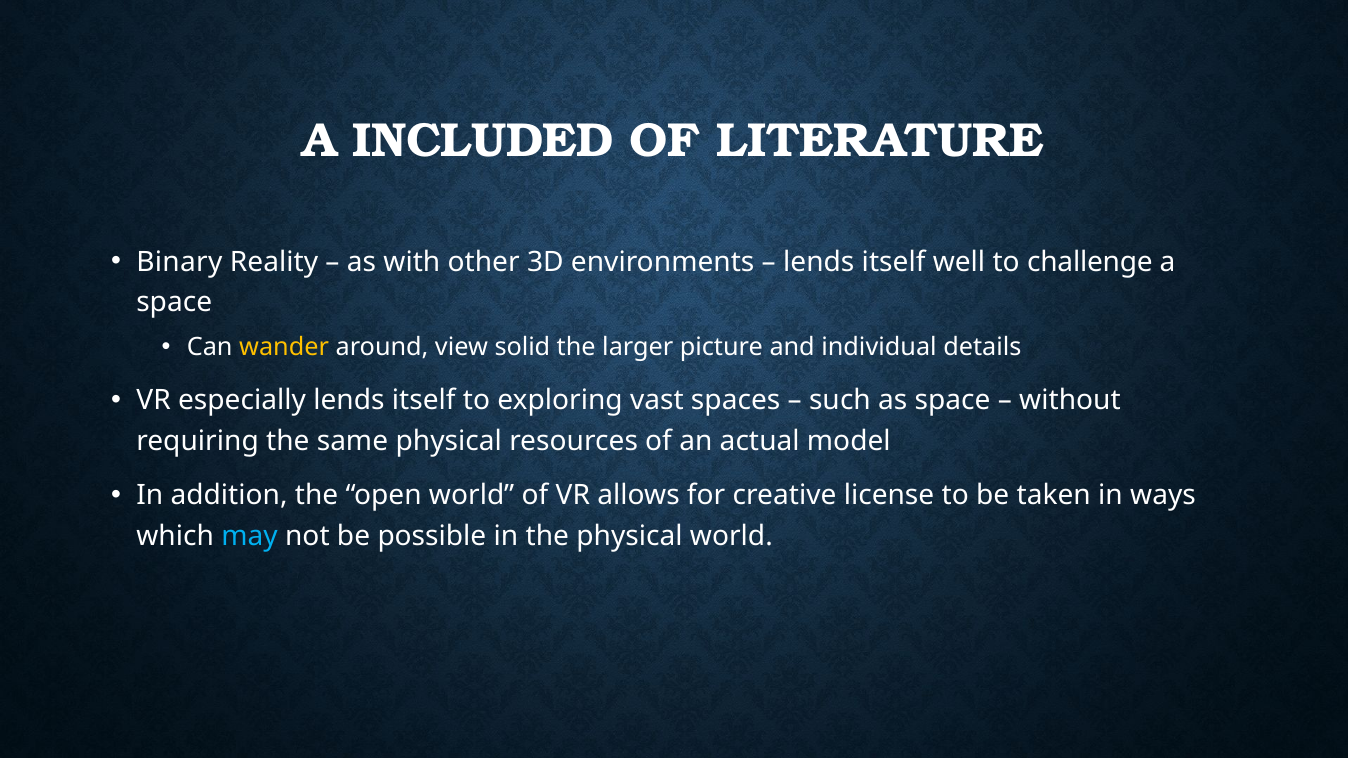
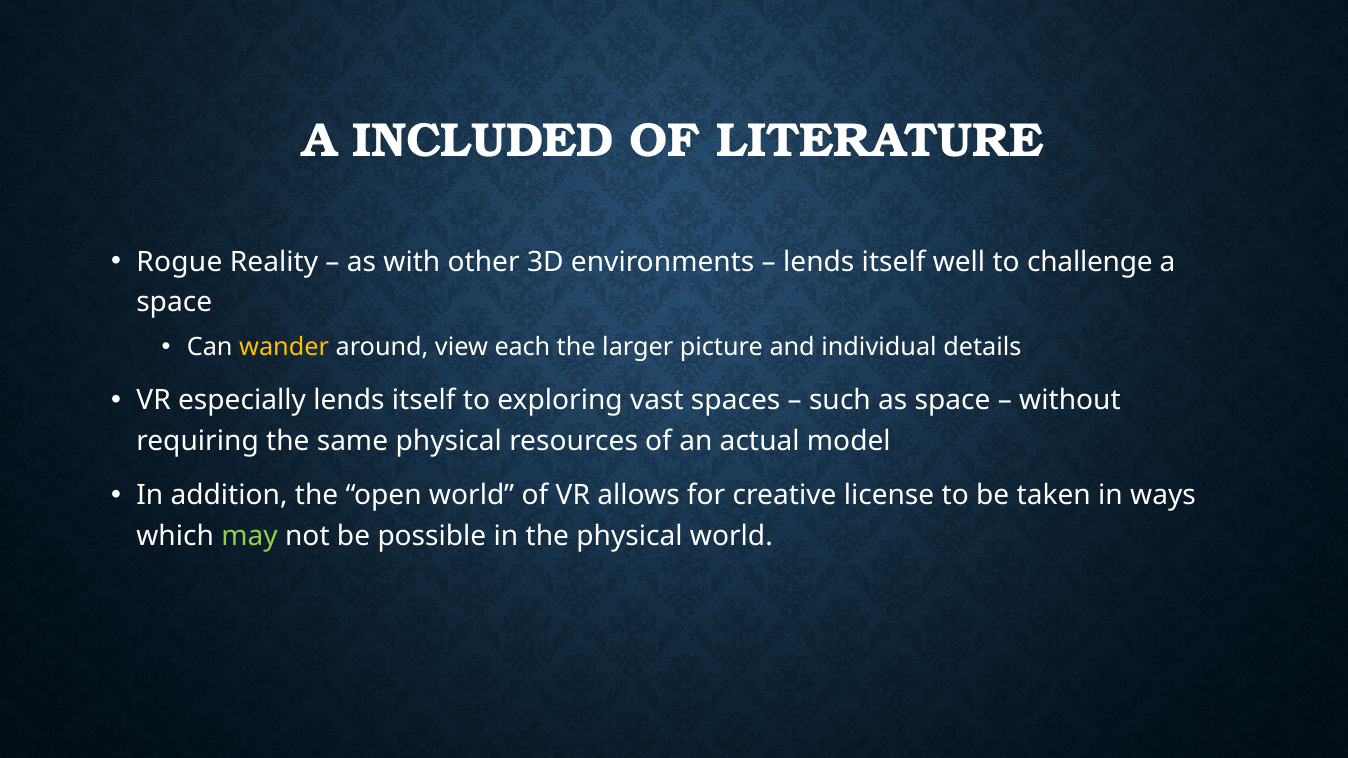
Binary: Binary -> Rogue
solid: solid -> each
may colour: light blue -> light green
